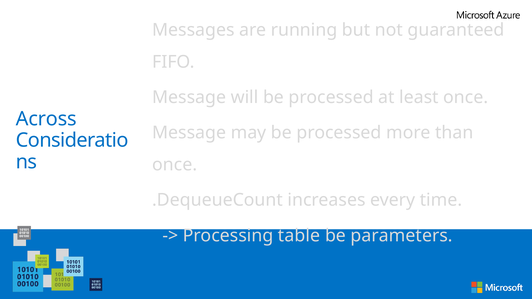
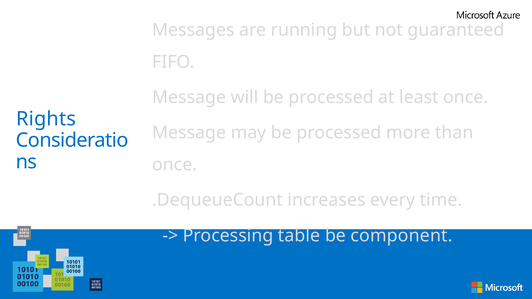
Across: Across -> Rights
parameters: parameters -> component
